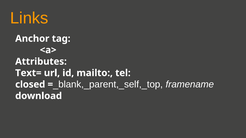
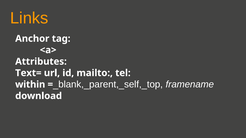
closed: closed -> within
